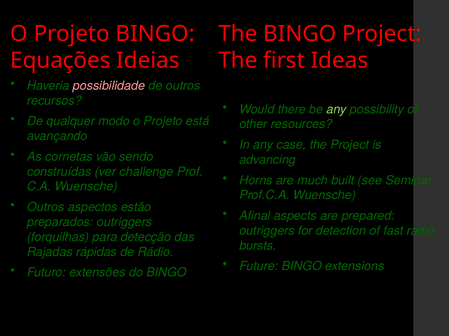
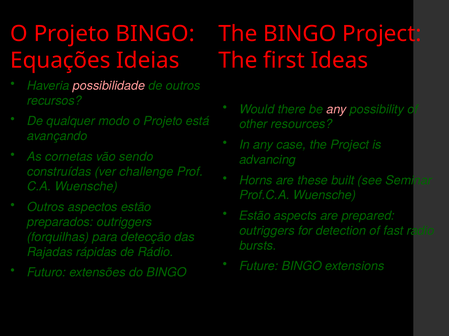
any at (337, 110) colour: light green -> pink
much: much -> these
Afinal at (255, 216): Afinal -> Estão
